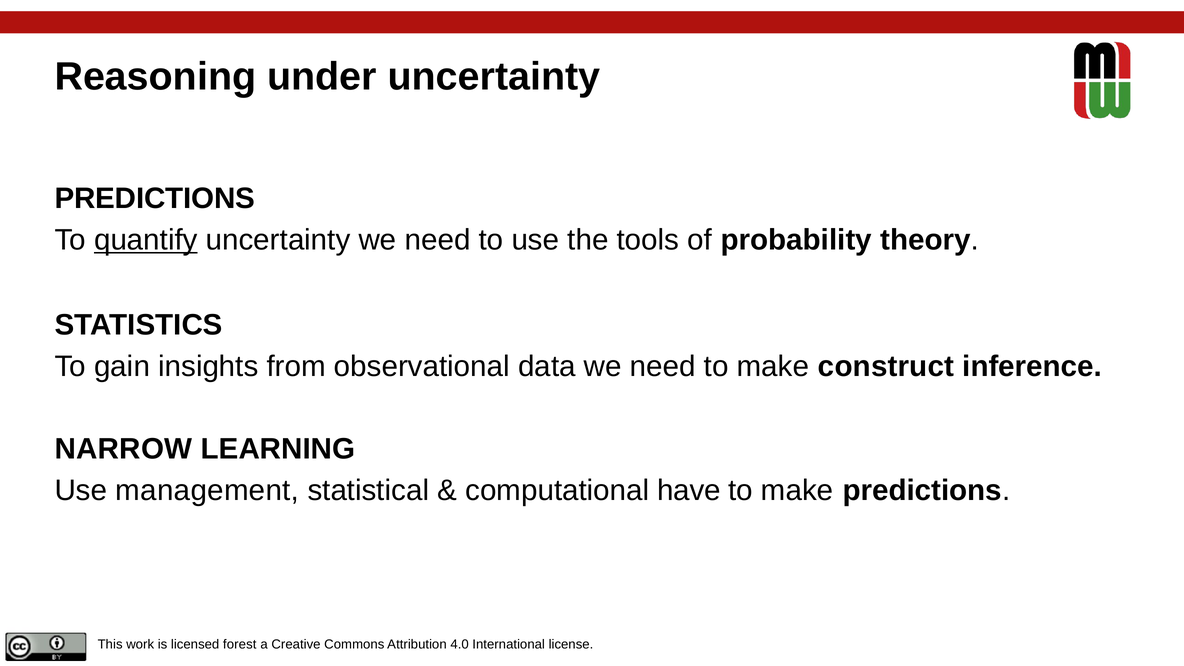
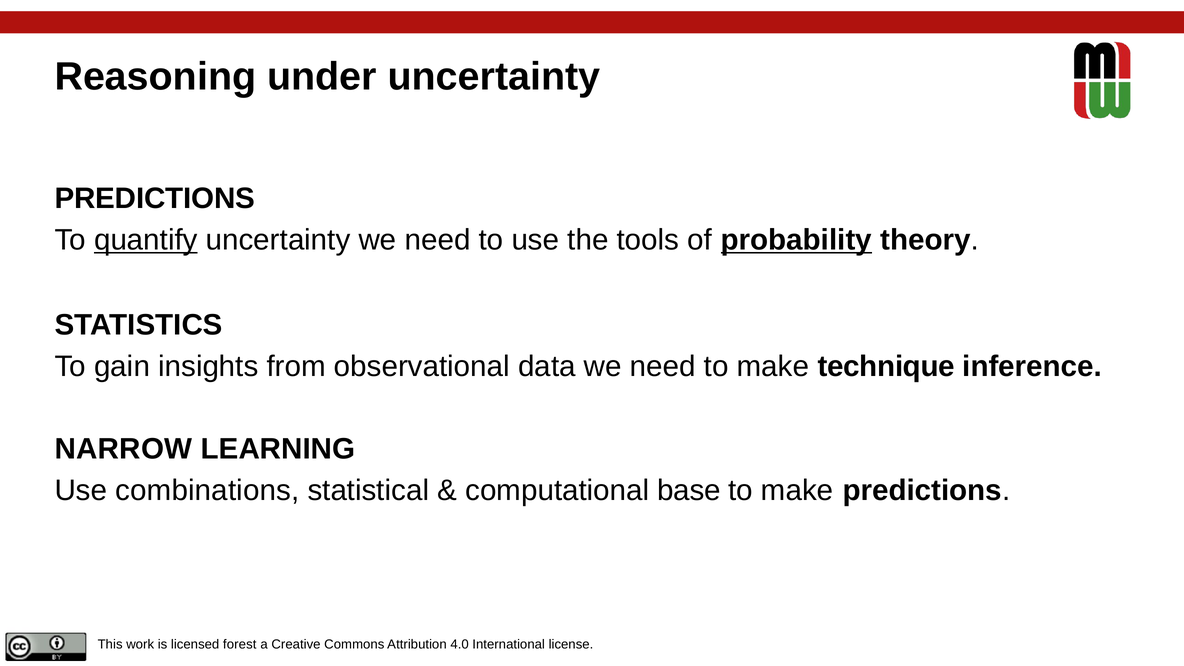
probability underline: none -> present
construct: construct -> technique
management: management -> combinations
have: have -> base
